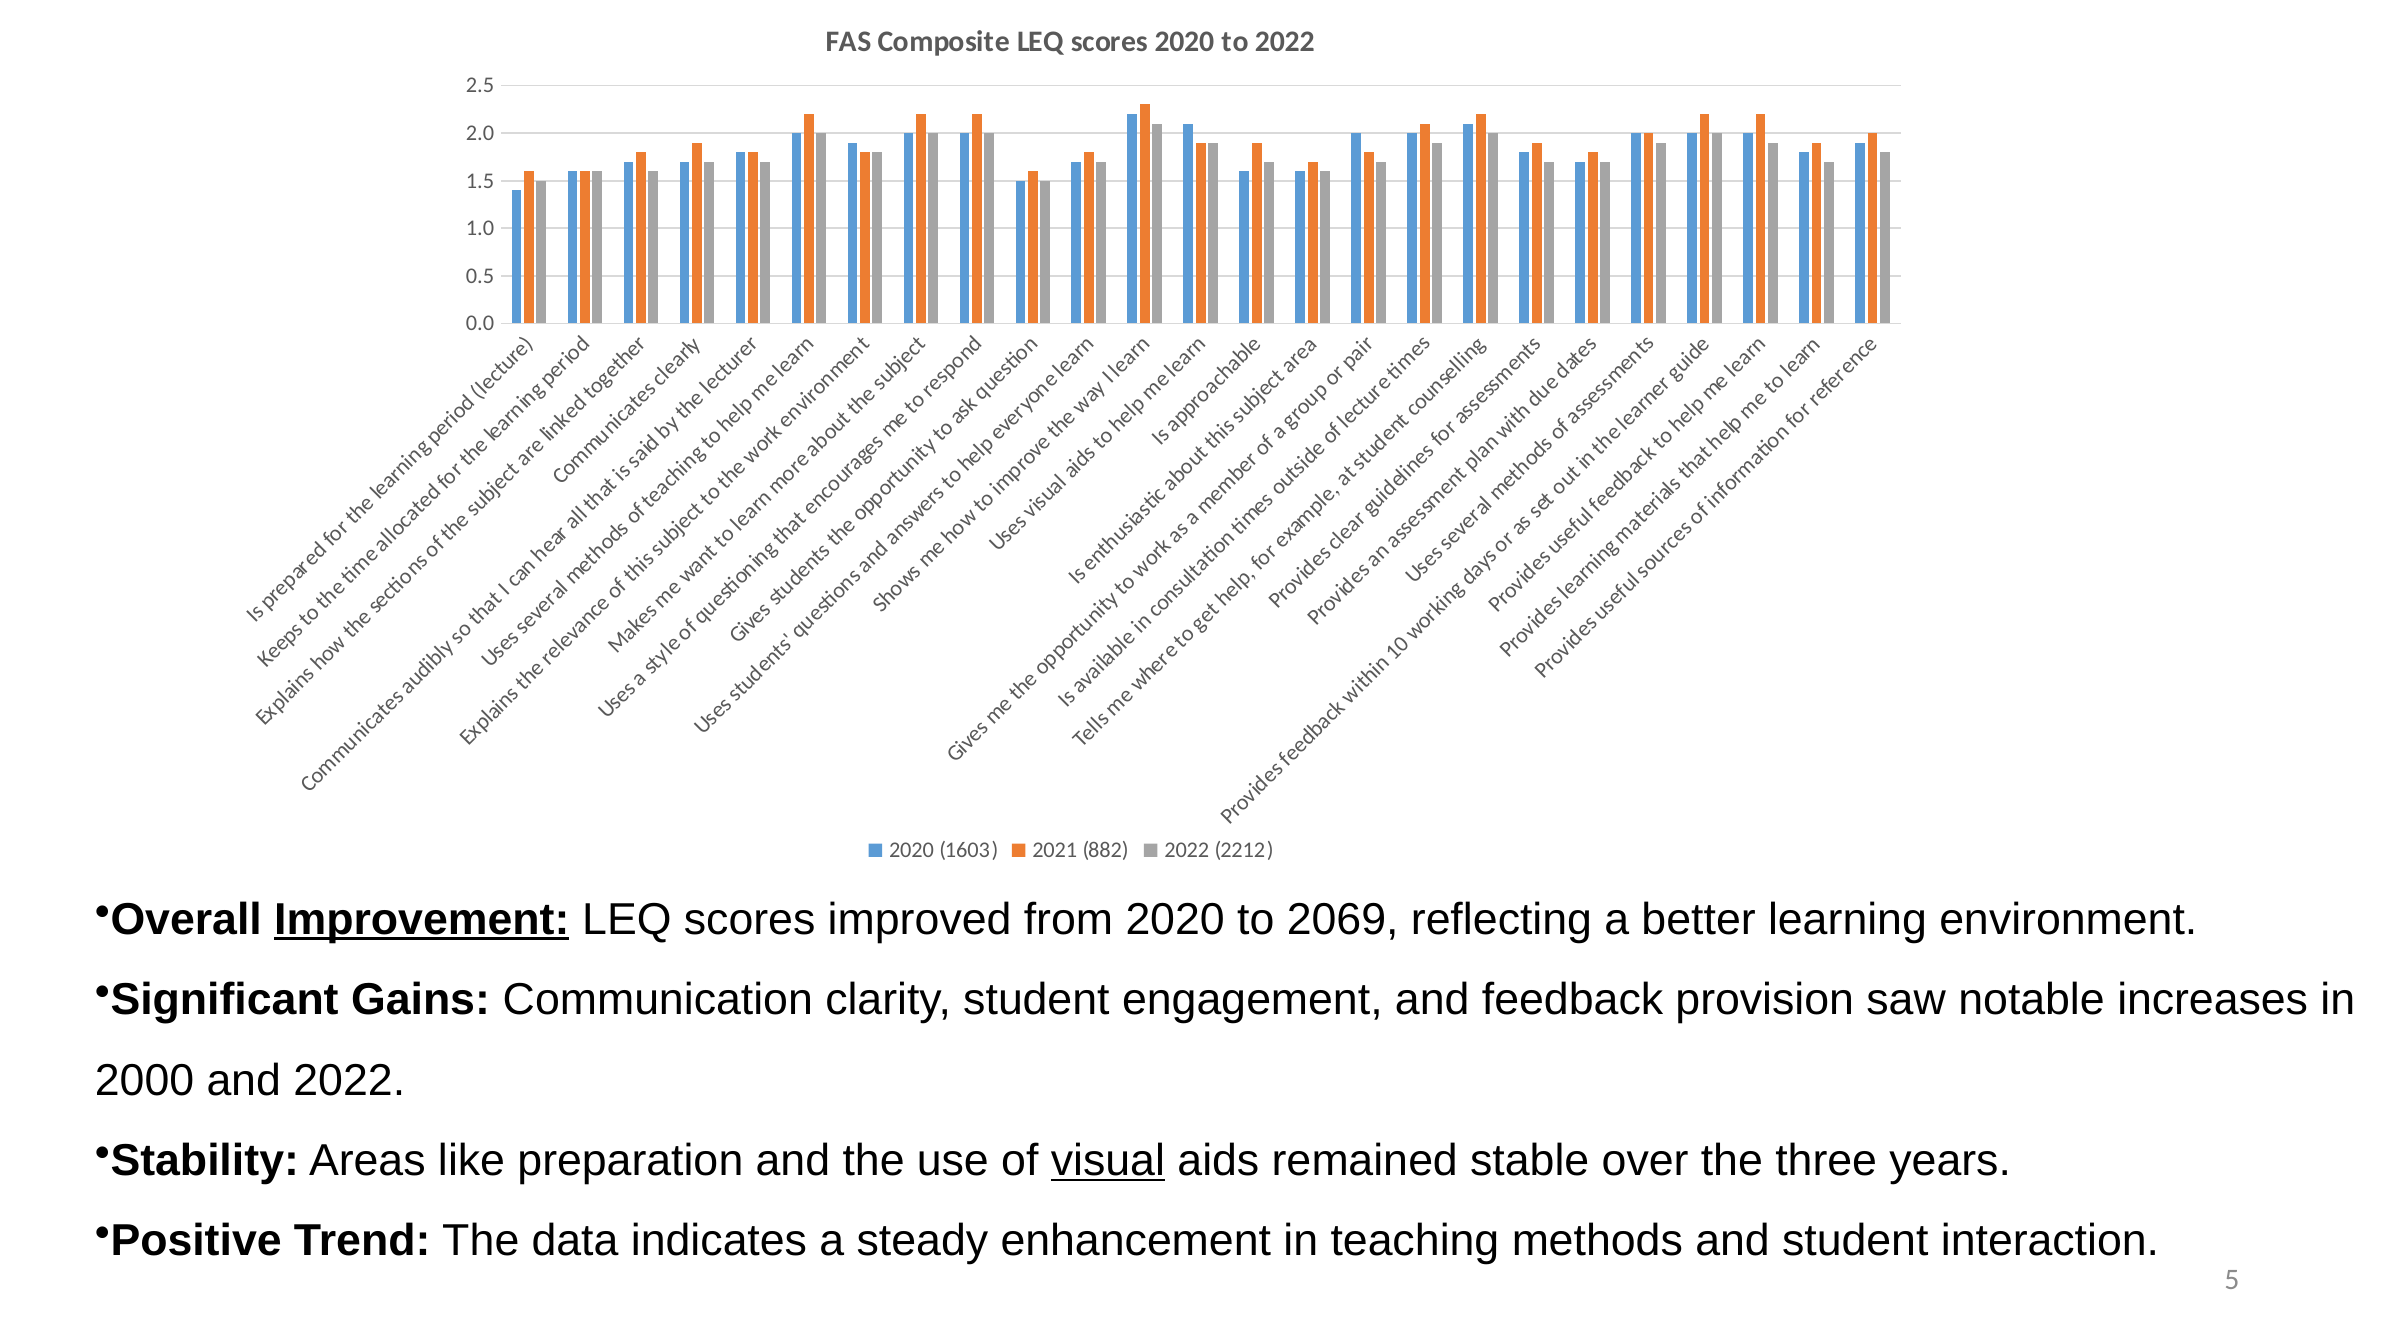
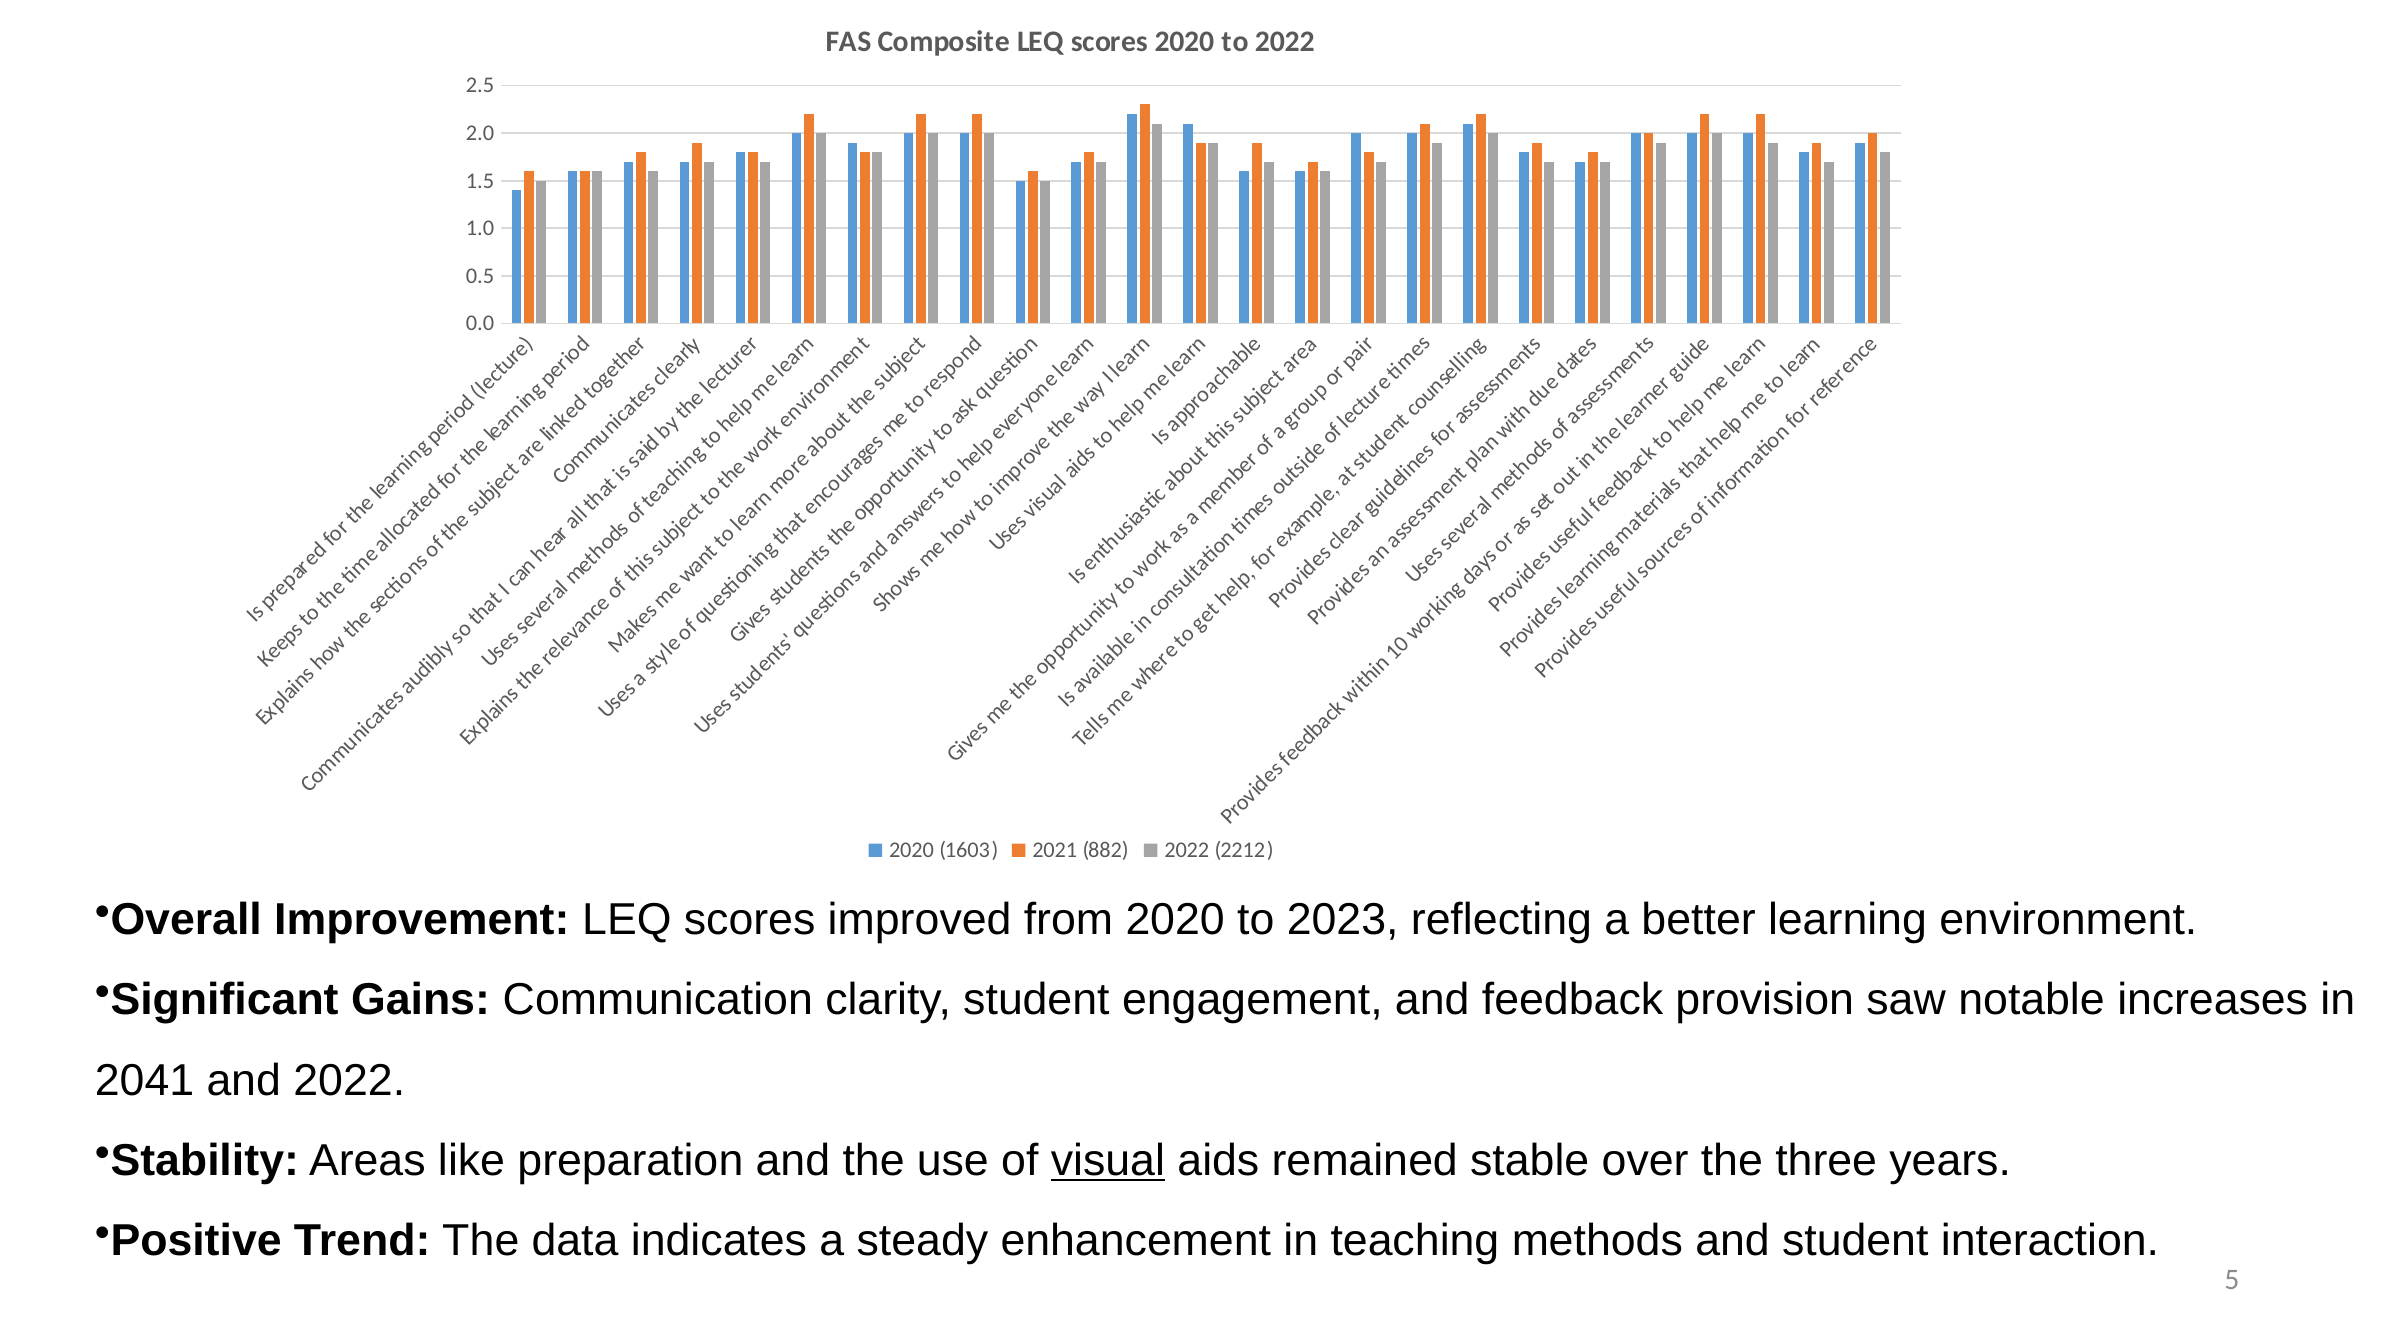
Improvement underline: present -> none
2069: 2069 -> 2023
2000: 2000 -> 2041
